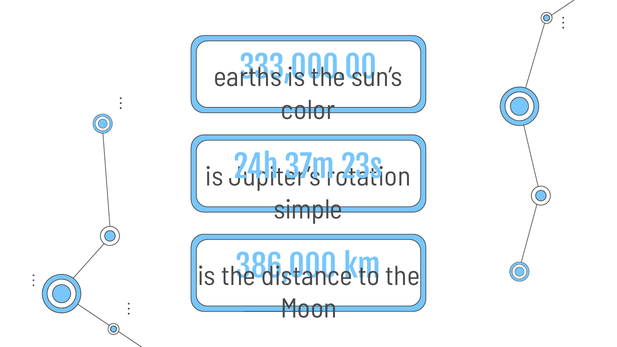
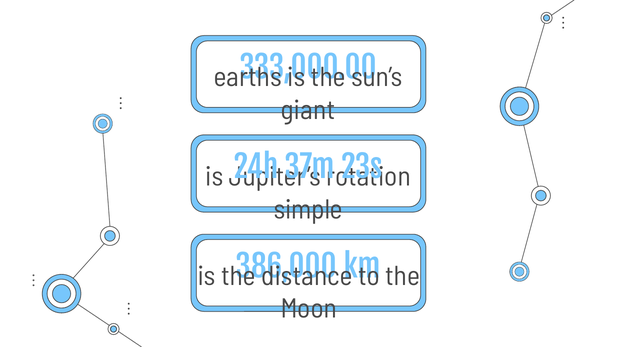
color: color -> giant
